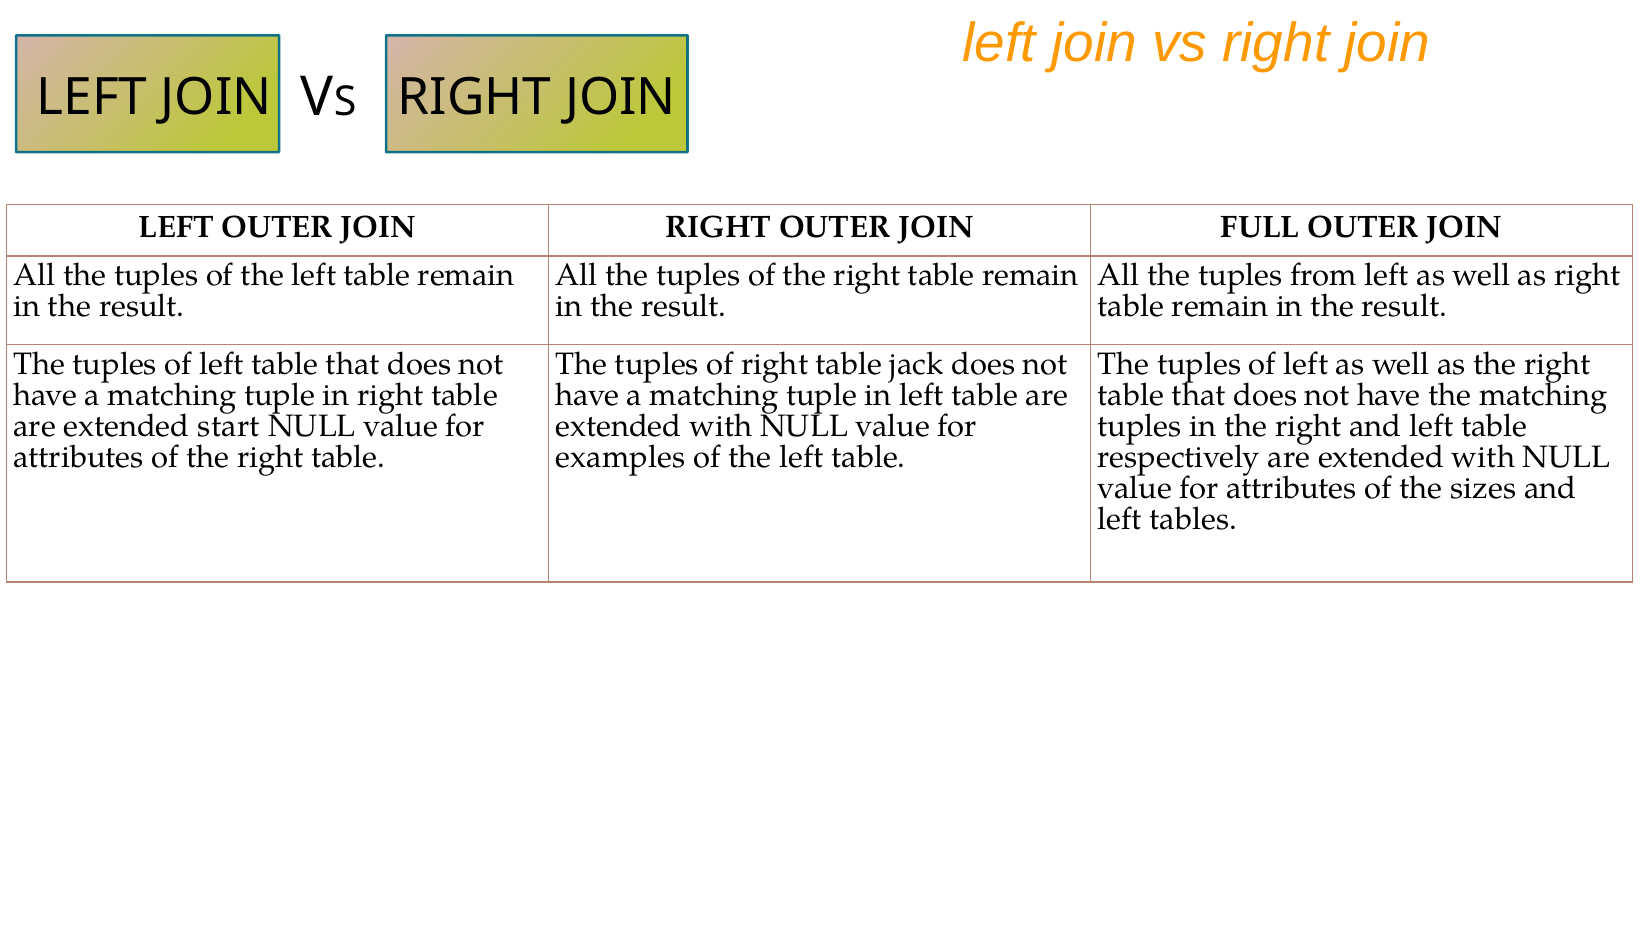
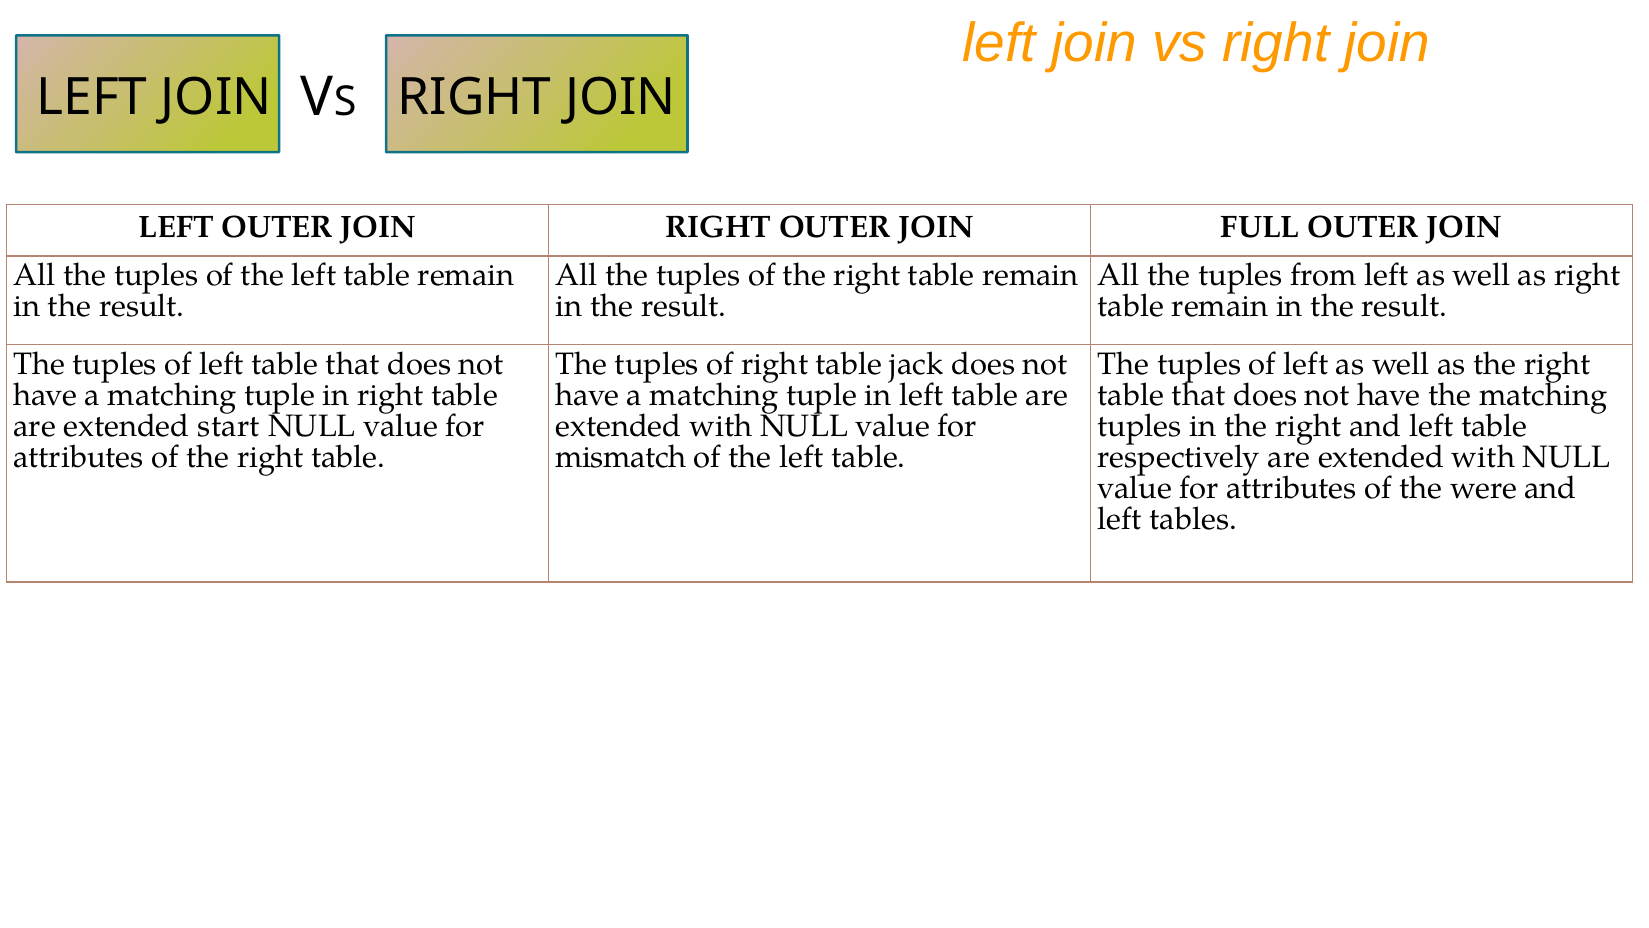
examples: examples -> mismatch
sizes: sizes -> were
